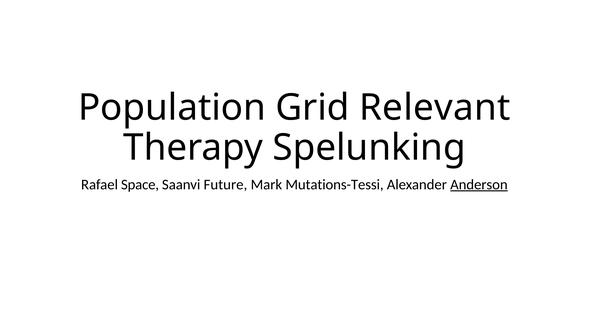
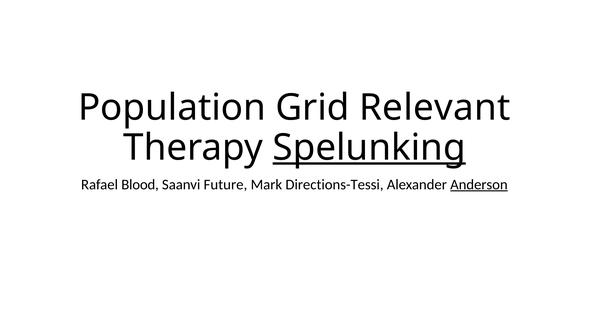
Spelunking underline: none -> present
Space: Space -> Blood
Mutations-Tessi: Mutations-Tessi -> Directions-Tessi
